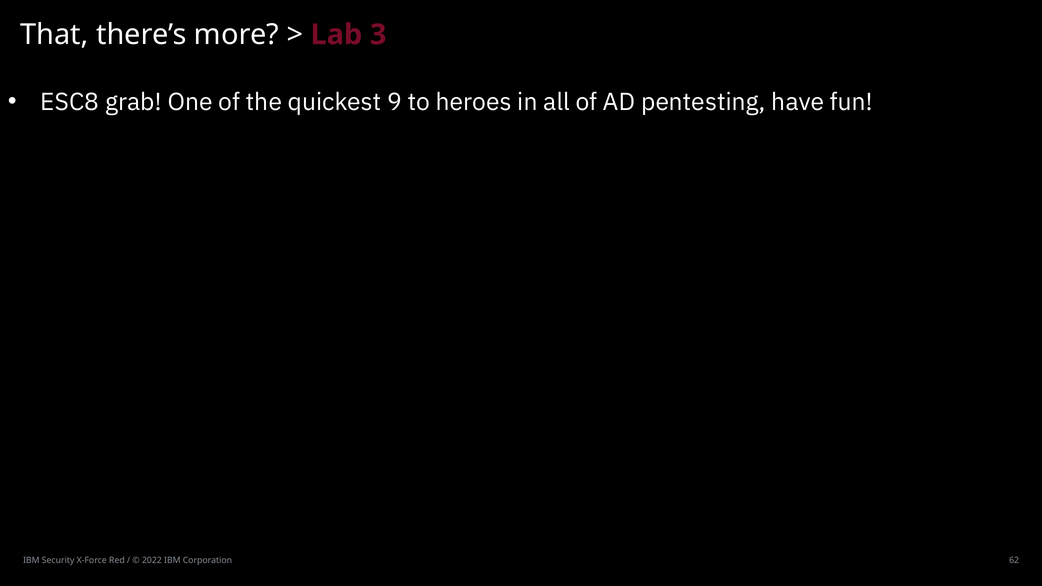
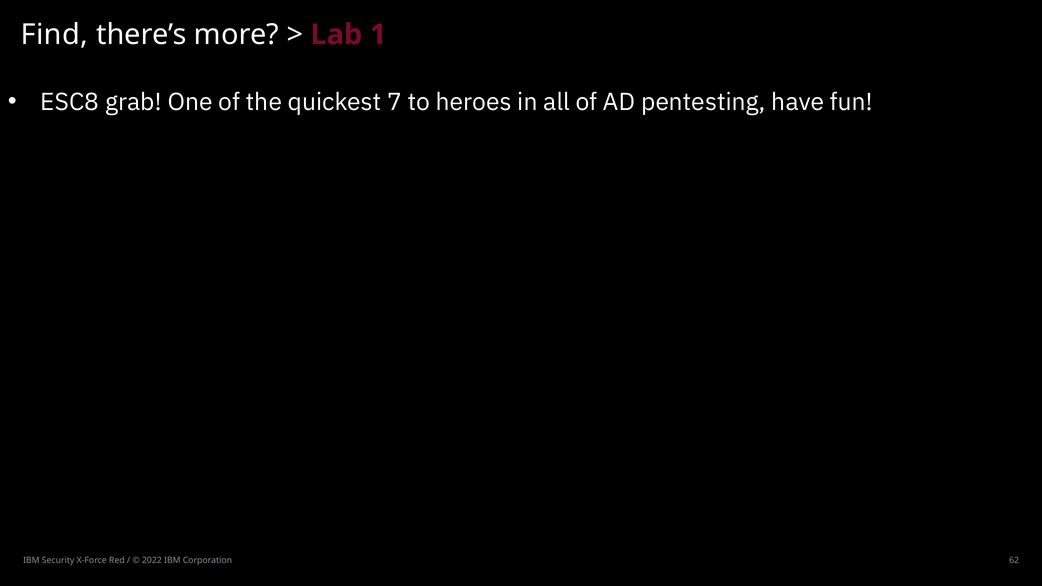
That: That -> Find
3: 3 -> 1
9: 9 -> 7
